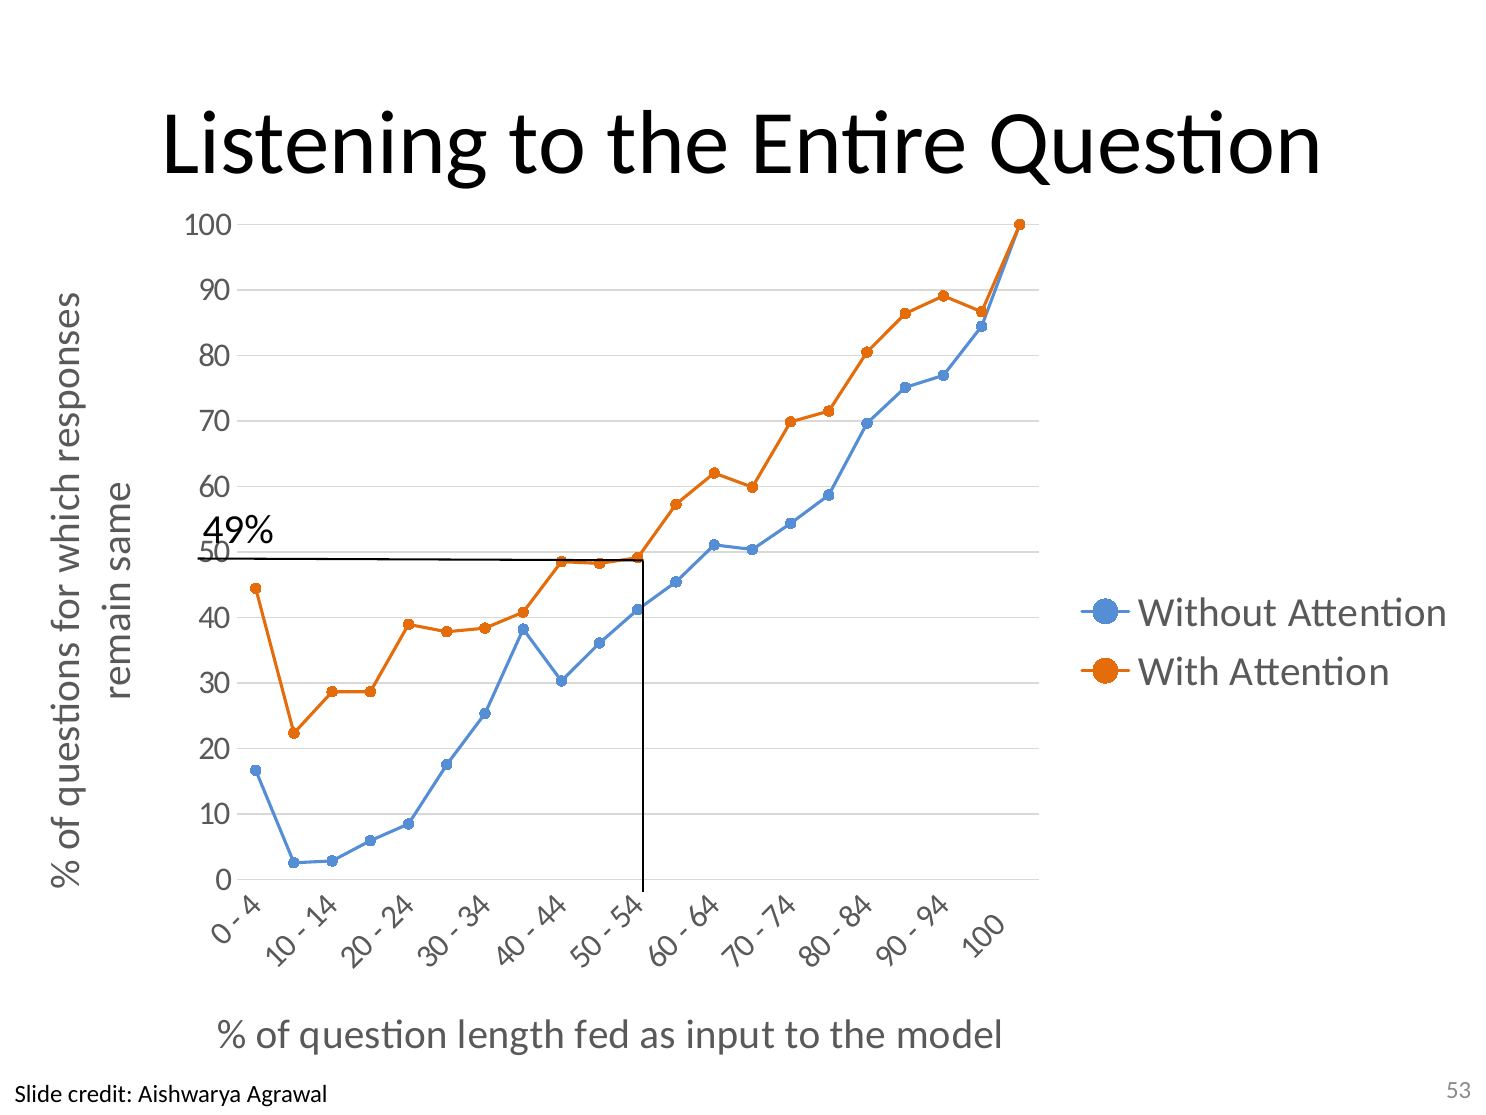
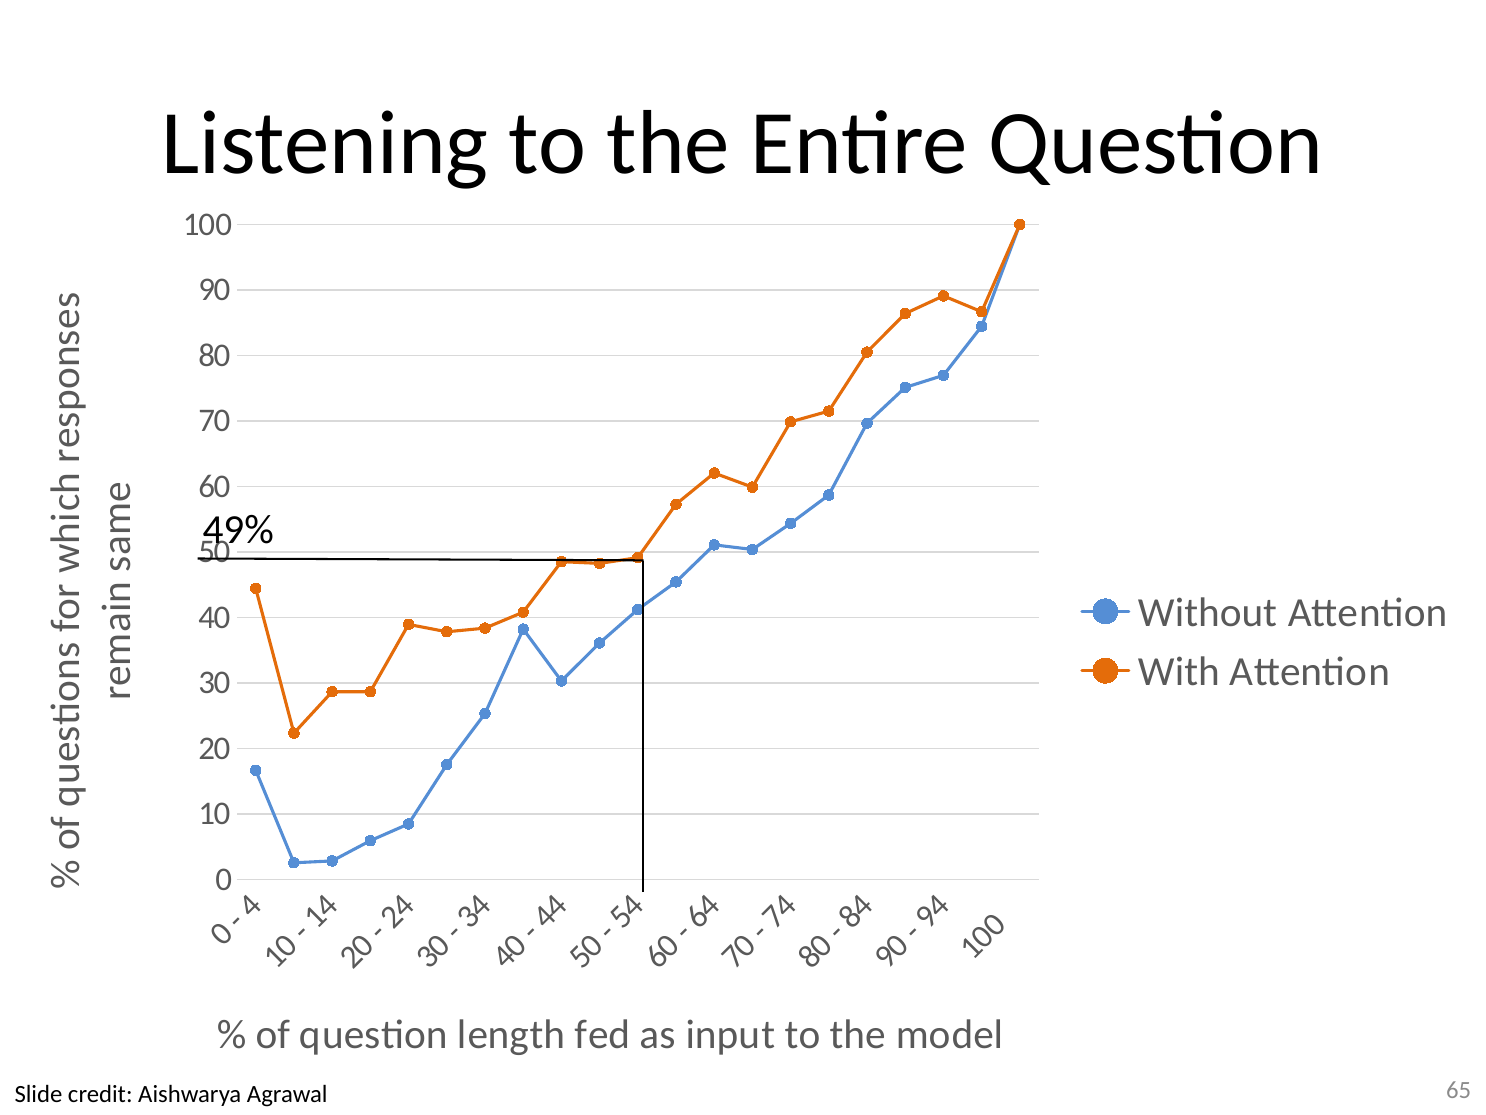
53: 53 -> 65
